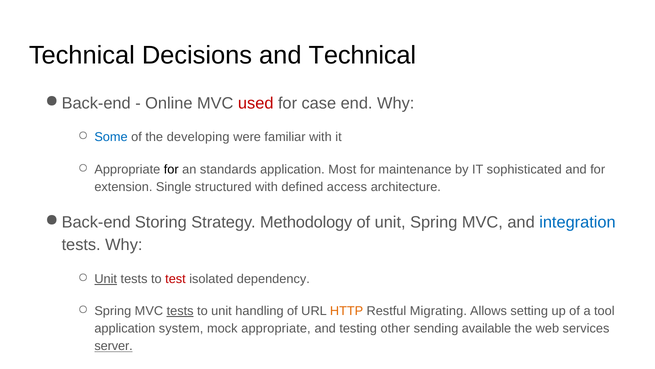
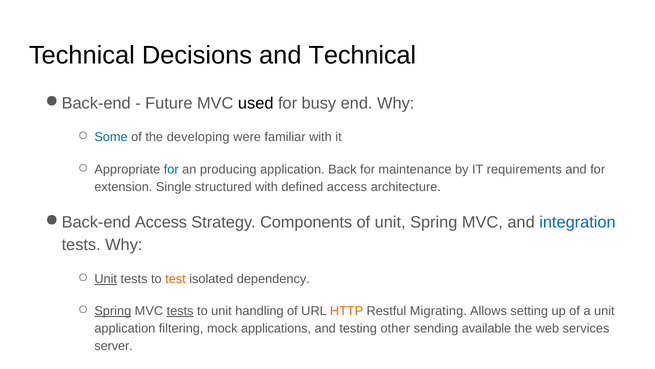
Online: Online -> Future
used colour: red -> black
case: case -> busy
for at (171, 169) colour: black -> blue
standards: standards -> producing
Most: Most -> Back
IT sophisticated: sophisticated -> requirements
Storing at (161, 222): Storing -> Access
Methodology: Methodology -> Components
test colour: red -> orange
Spring at (113, 311) underline: none -> present
a tool: tool -> unit
system: system -> filtering
mock appropriate: appropriate -> applications
server underline: present -> none
